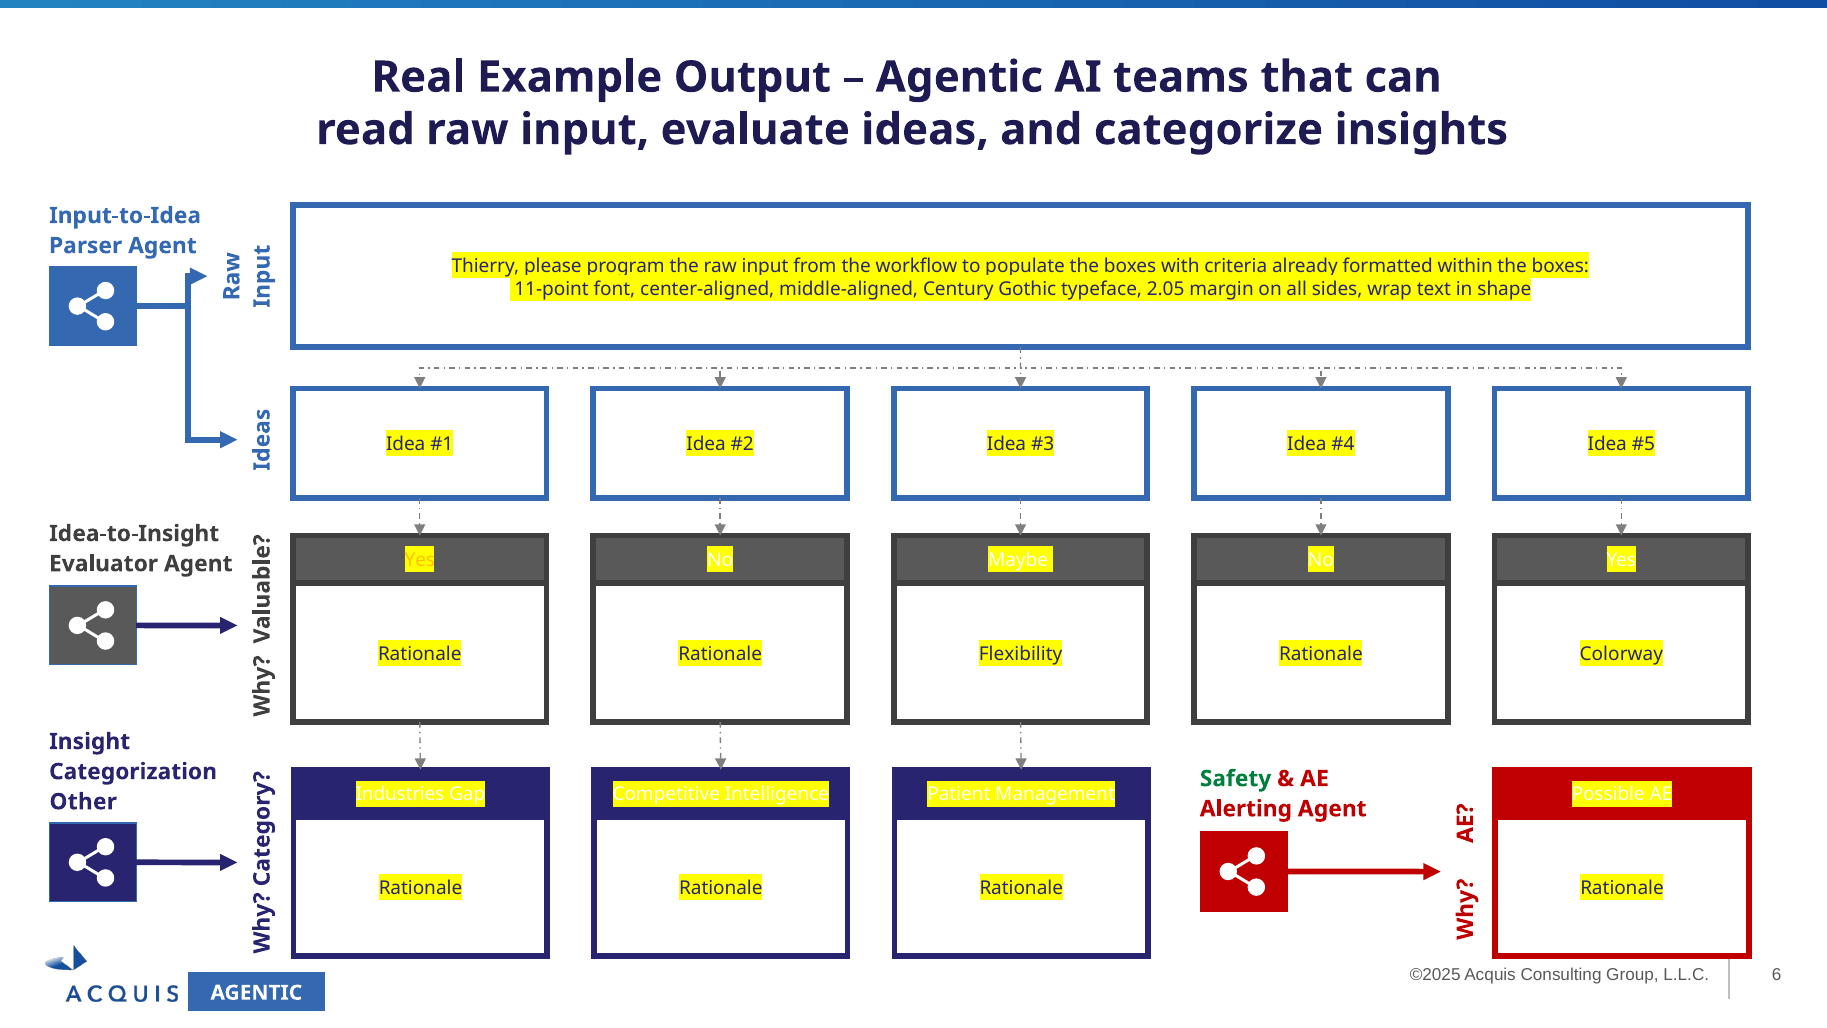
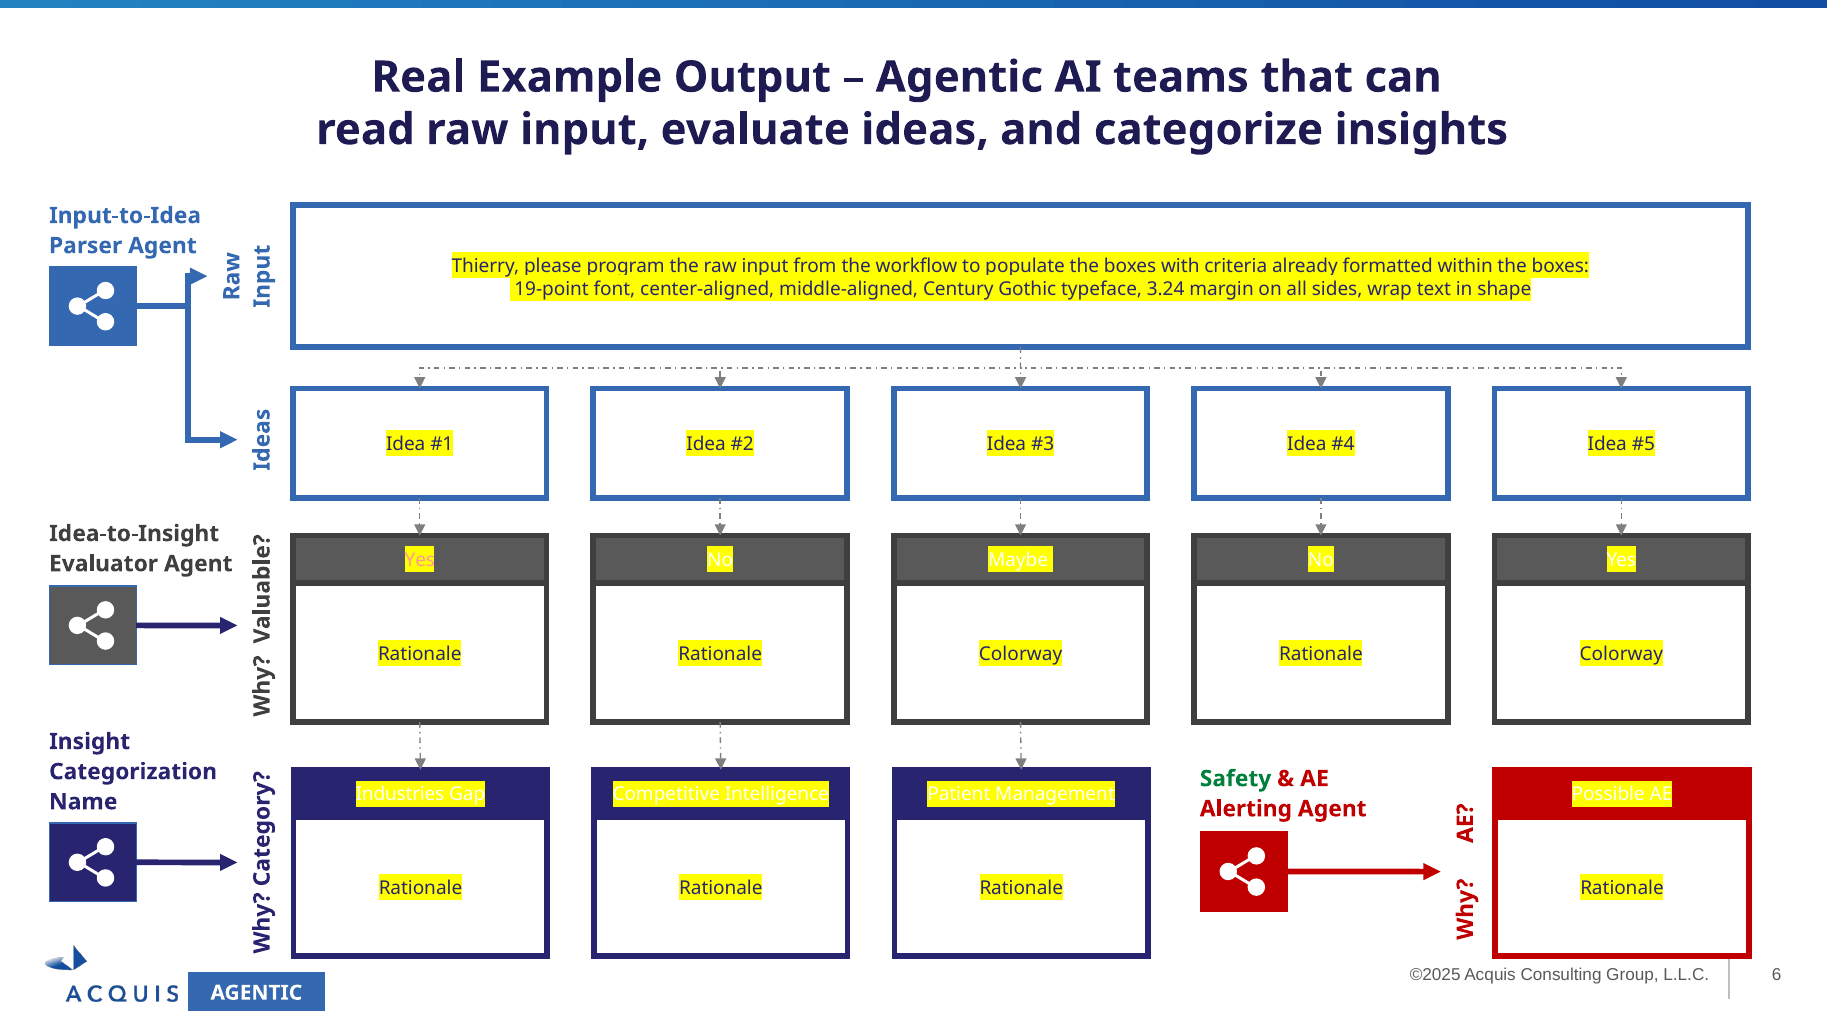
11-point: 11-point -> 19-point
2.05: 2.05 -> 3.24
Yes at (420, 560) colour: yellow -> pink
Rationale Rationale Flexibility: Flexibility -> Colorway
Other: Other -> Name
